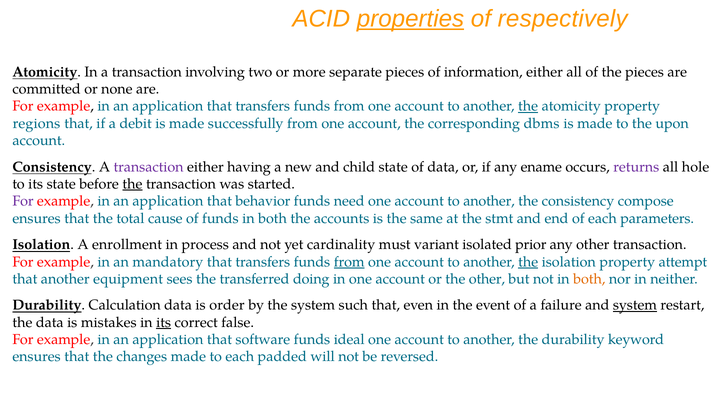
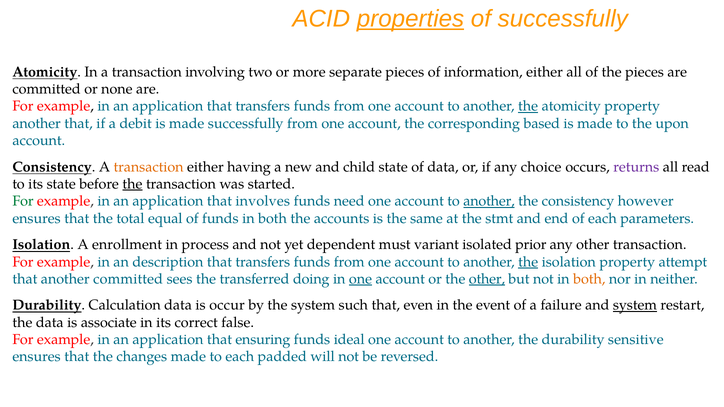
of respectively: respectively -> successfully
regions at (36, 123): regions -> another
dbms: dbms -> based
transaction at (149, 167) colour: purple -> orange
ename: ename -> choice
hole: hole -> read
For at (23, 201) colour: purple -> green
behavior: behavior -> involves
another at (489, 201) underline: none -> present
compose: compose -> however
cause: cause -> equal
cardinality: cardinality -> dependent
mandatory: mandatory -> description
from at (349, 262) underline: present -> none
another equipment: equipment -> committed
one at (360, 279) underline: none -> present
other at (487, 279) underline: none -> present
order: order -> occur
mistakes: mistakes -> associate
its at (164, 323) underline: present -> none
software: software -> ensuring
keyword: keyword -> sensitive
